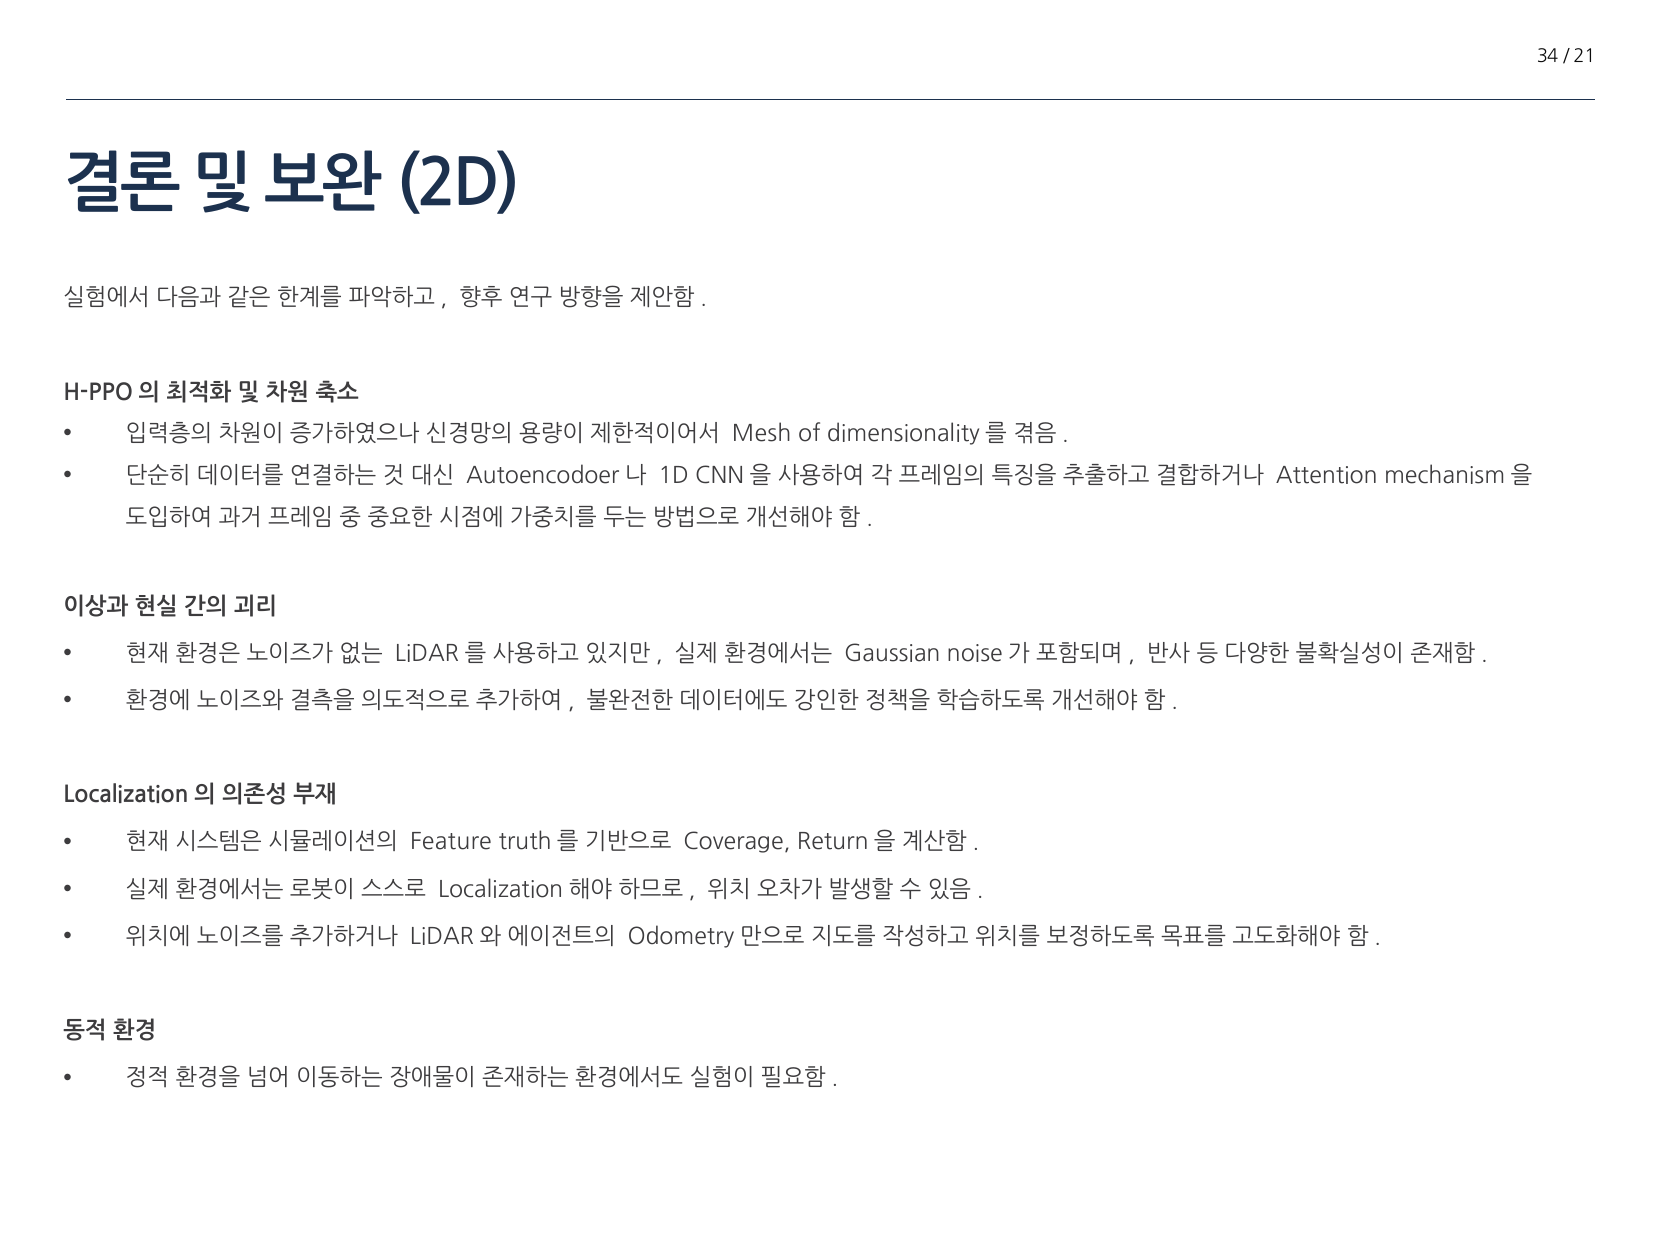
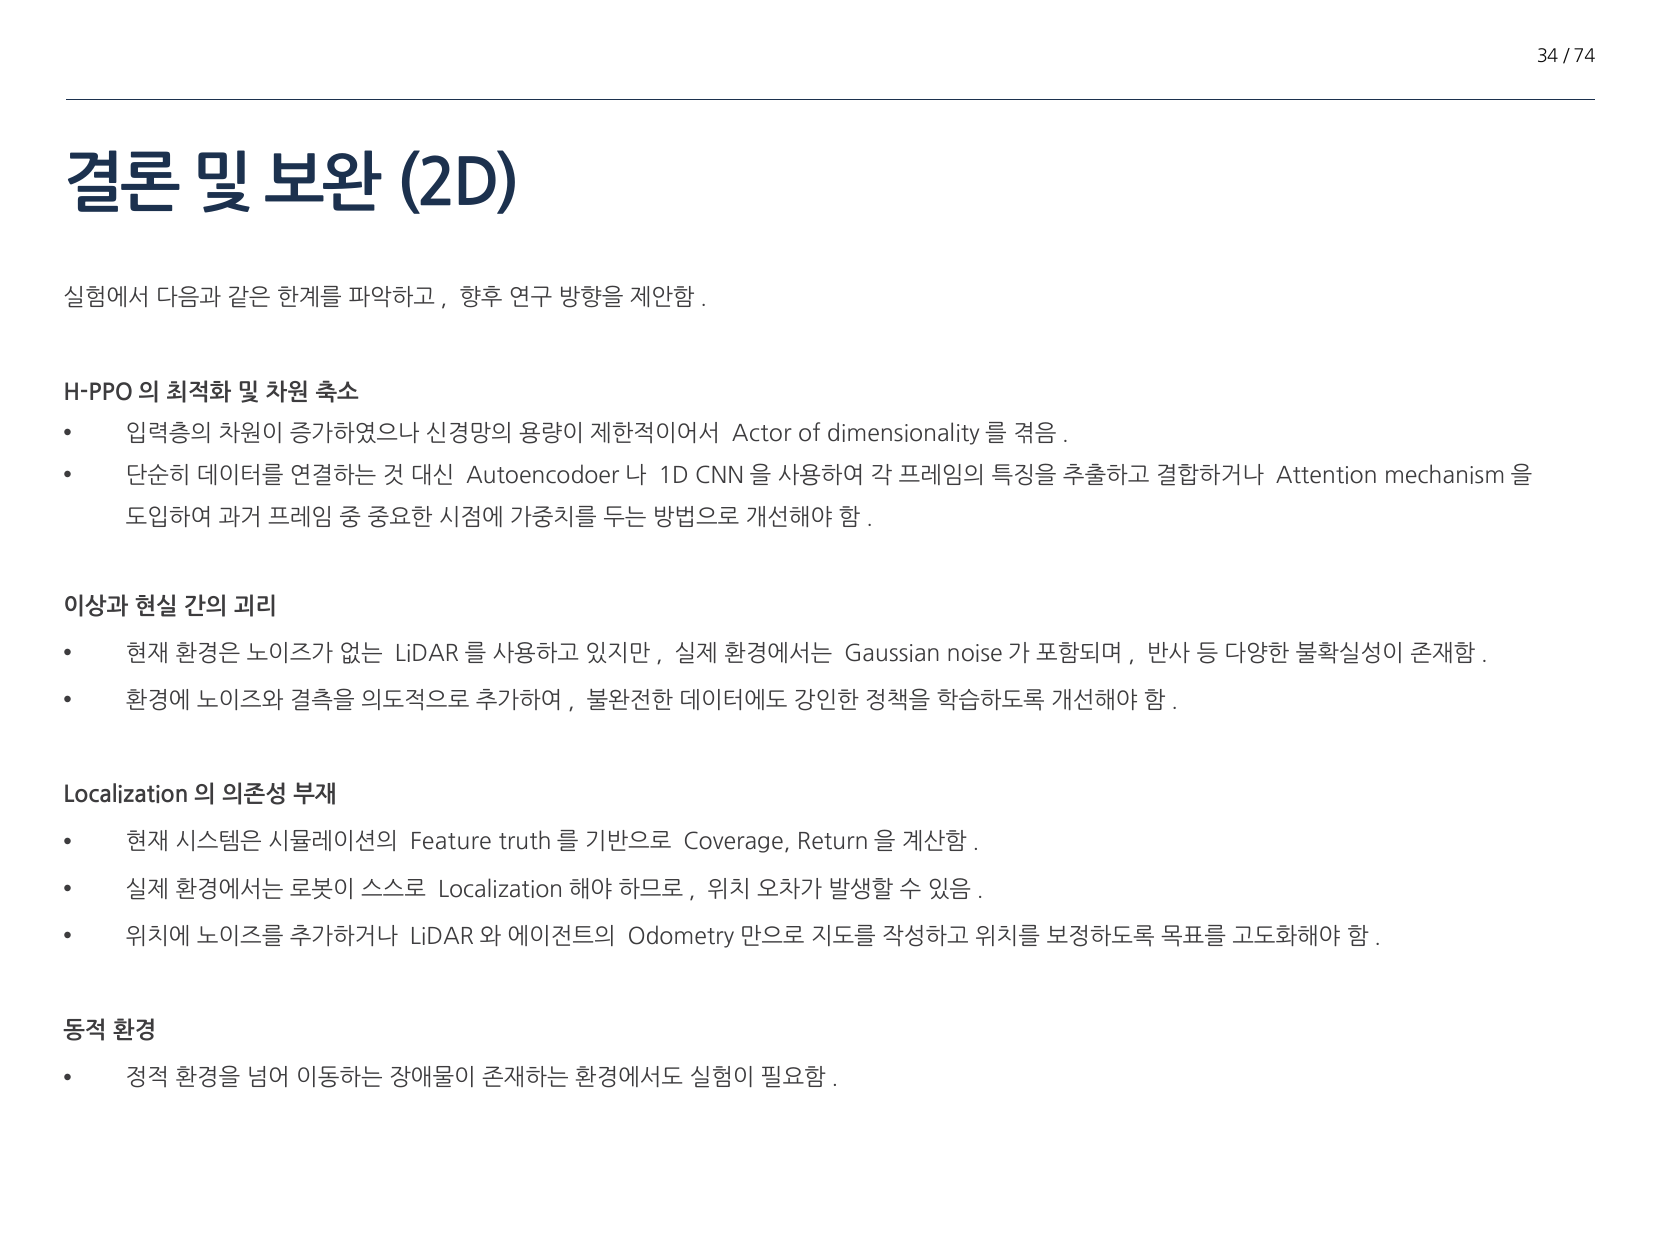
21: 21 -> 74
Mesh: Mesh -> Actor
